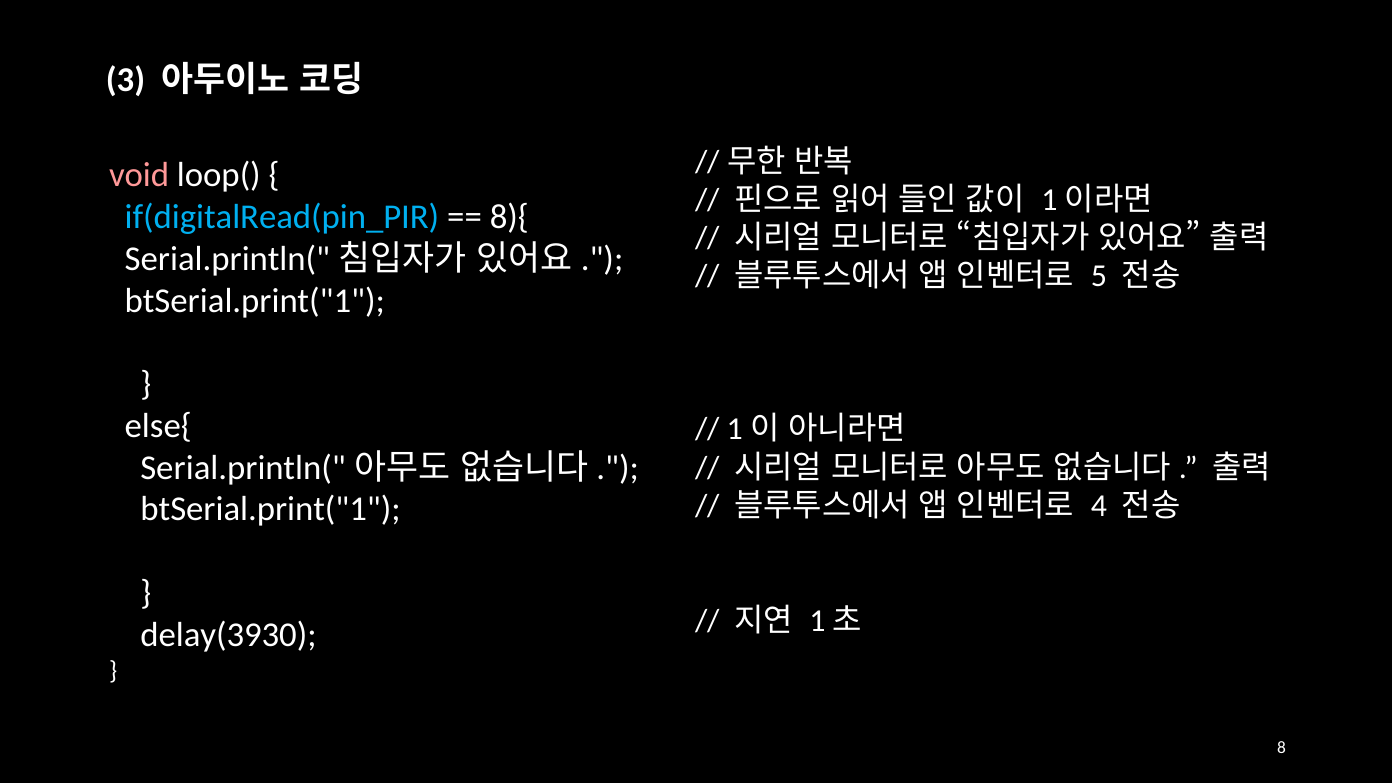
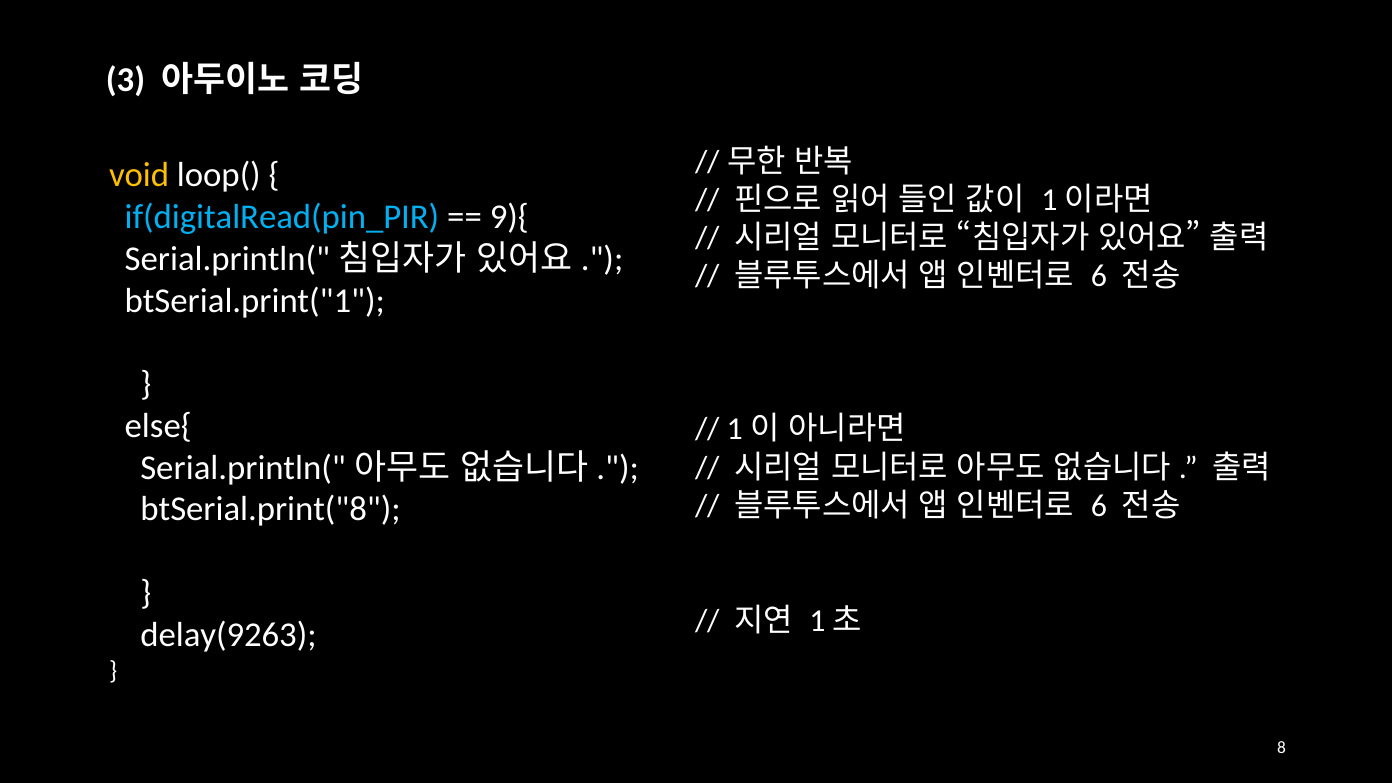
void colour: pink -> yellow
8){: 8){ -> 9){
5 at (1099, 276): 5 -> 6
4 at (1099, 506): 4 -> 6
btSerial.print("1 at (271, 509): btSerial.print("1 -> btSerial.print("8
delay(3930: delay(3930 -> delay(9263
